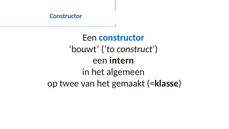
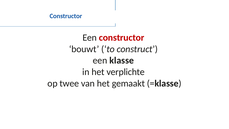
constructor at (122, 37) colour: blue -> red
intern: intern -> klasse
algemeen: algemeen -> verplichte
